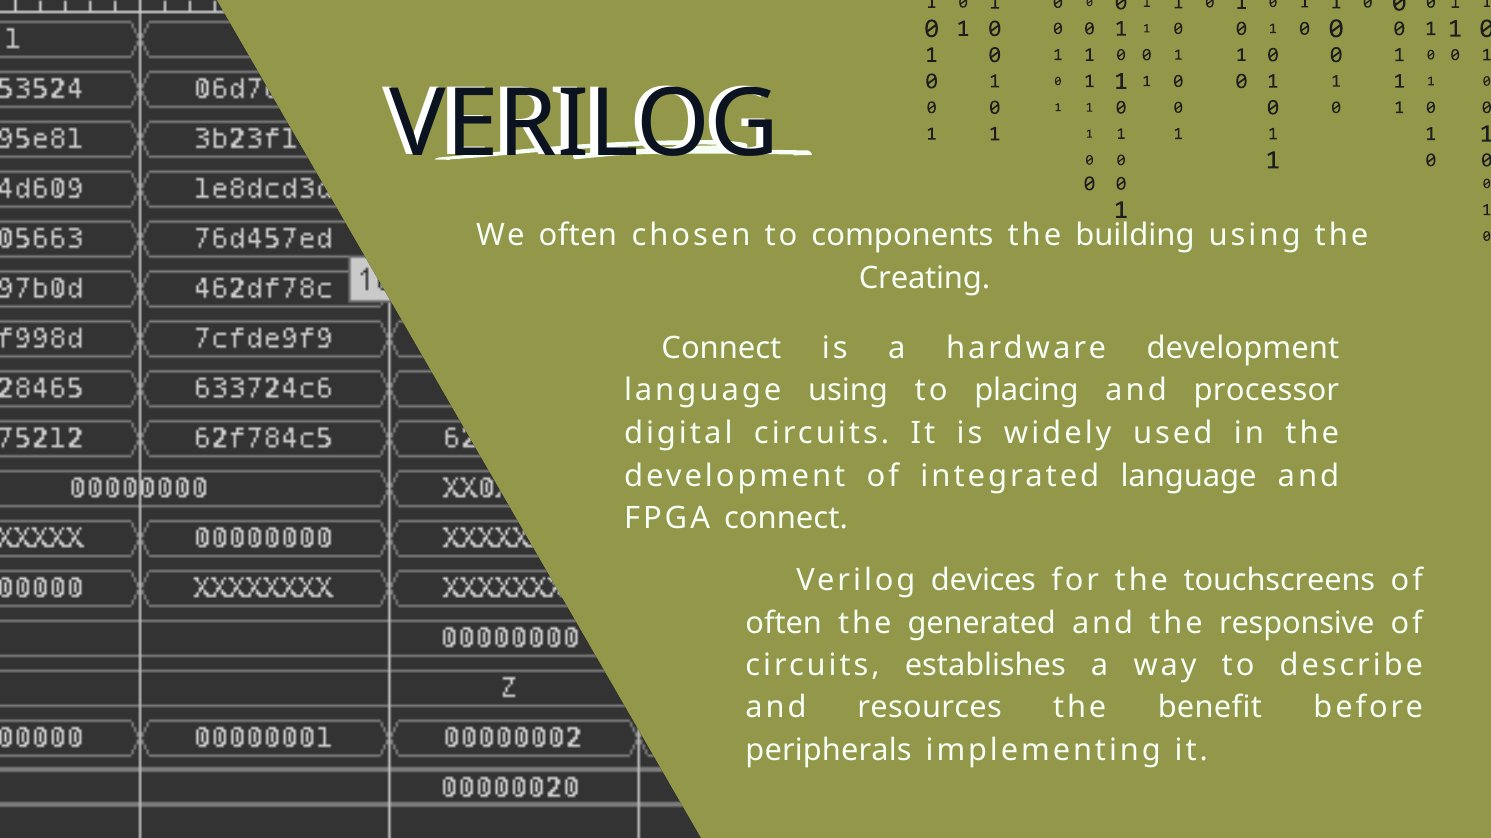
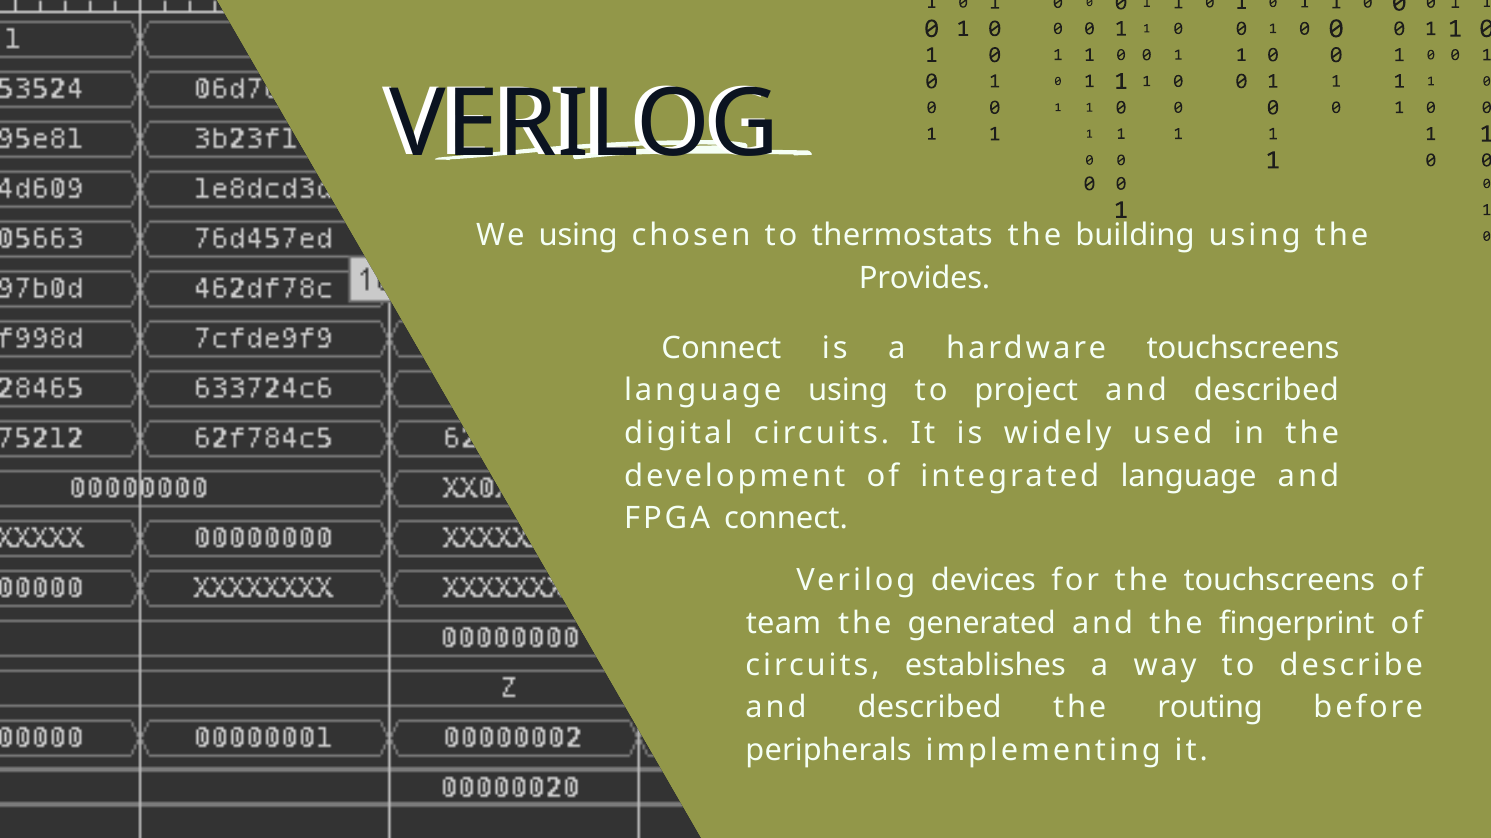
We often: often -> using
components: components -> thermostats
Creating: Creating -> Provides
hardware development: development -> touchscreens
placing: placing -> project
processor at (1266, 391): processor -> described
often at (784, 624): often -> team
responsive: responsive -> fingerprint
resources at (930, 708): resources -> described
benefit: benefit -> routing
